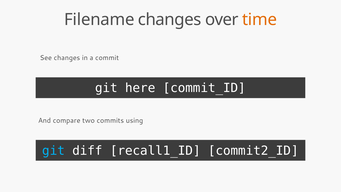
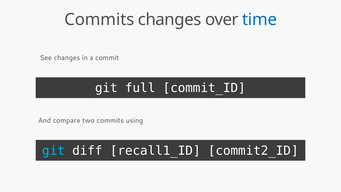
Filename at (99, 20): Filename -> Commits
time colour: orange -> blue
here: here -> full
